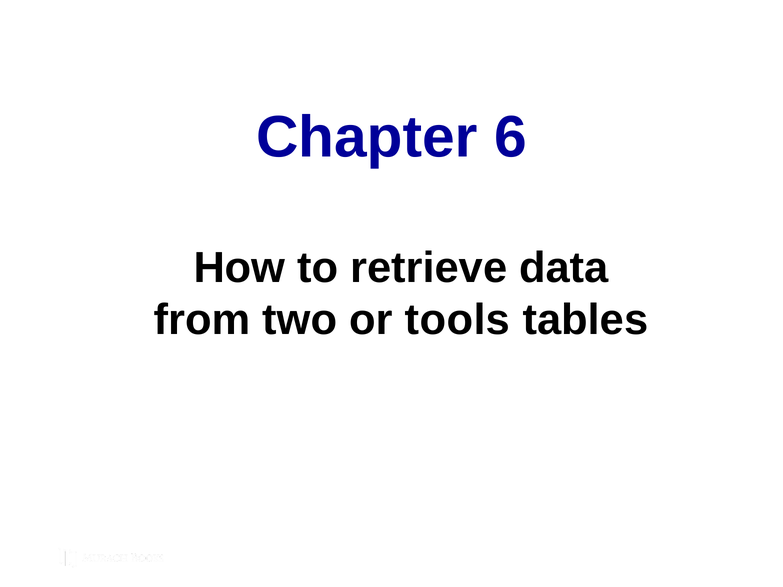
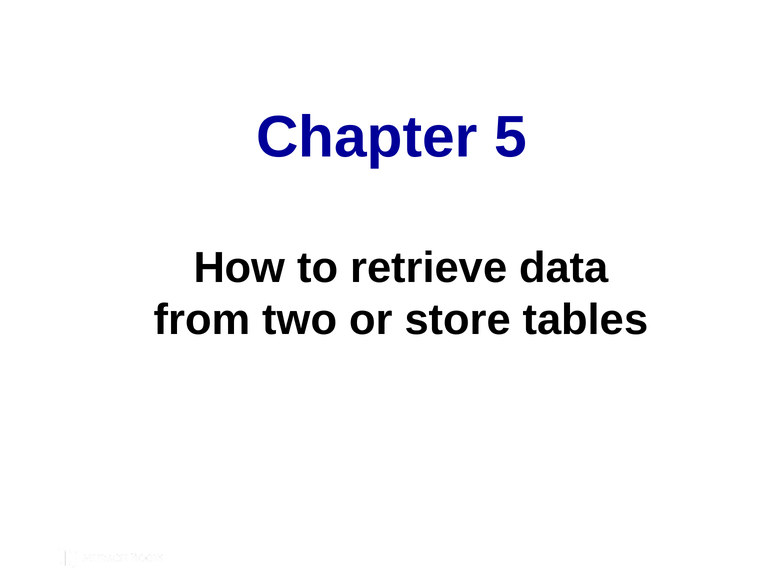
6: 6 -> 5
tools: tools -> store
